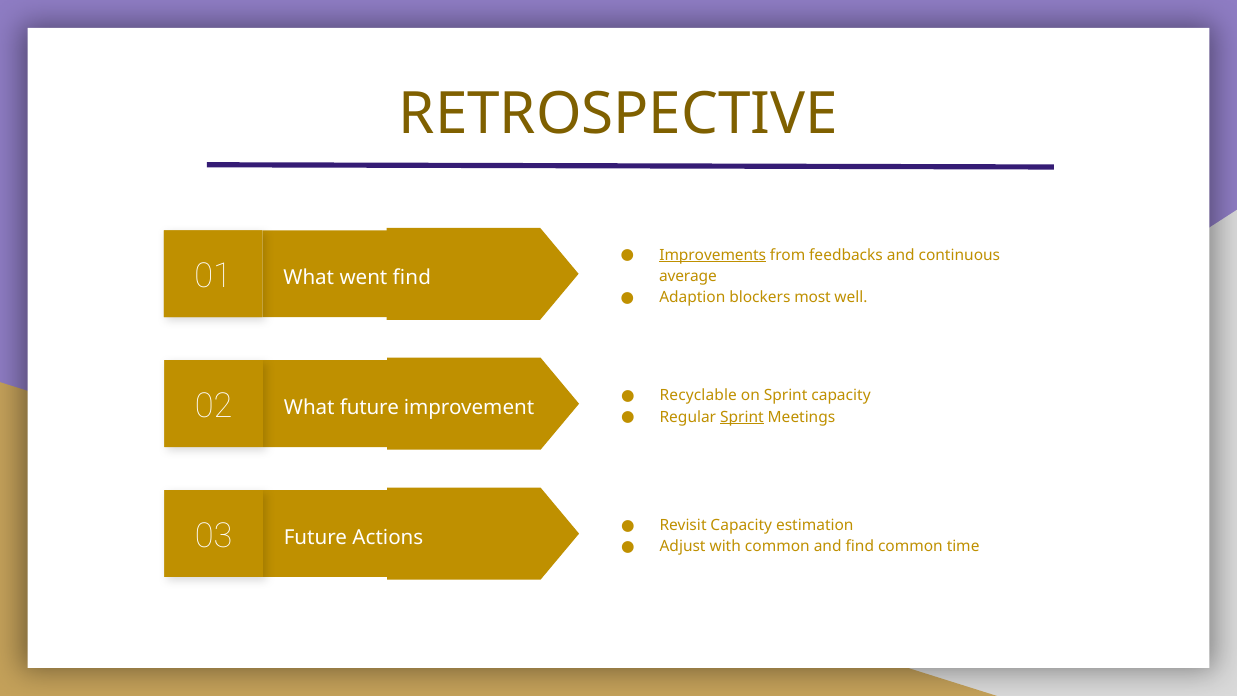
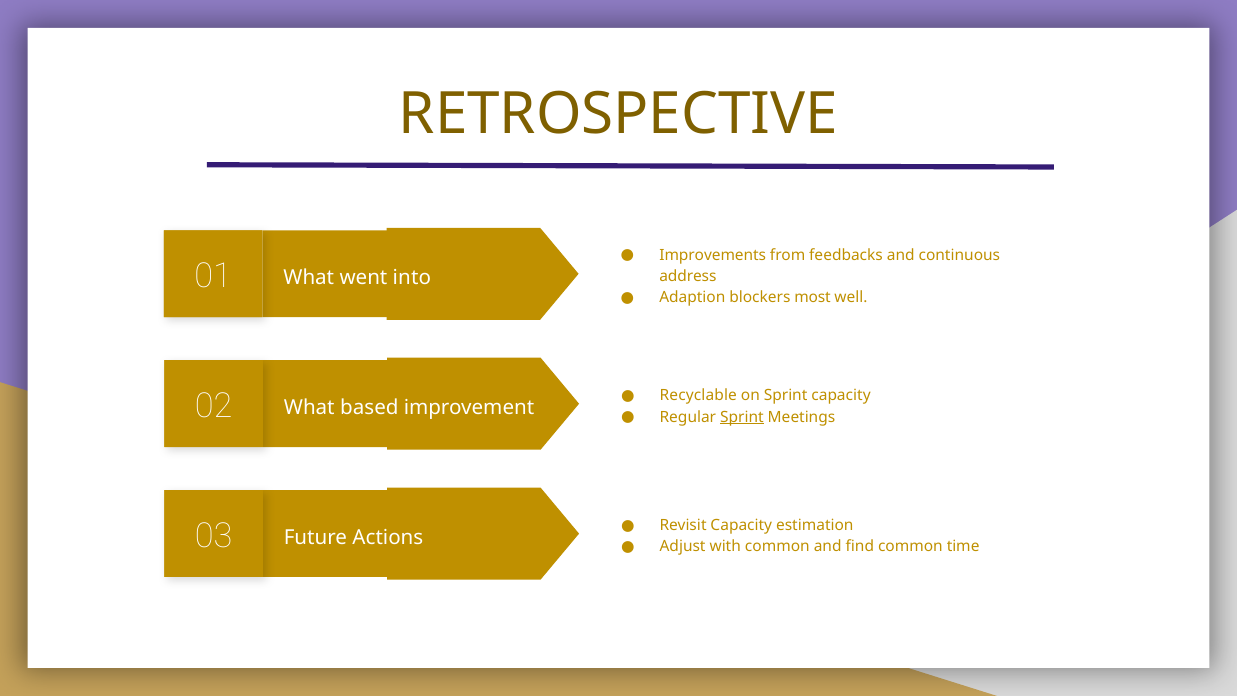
Improvements underline: present -> none
went find: find -> into
average: average -> address
What future: future -> based
